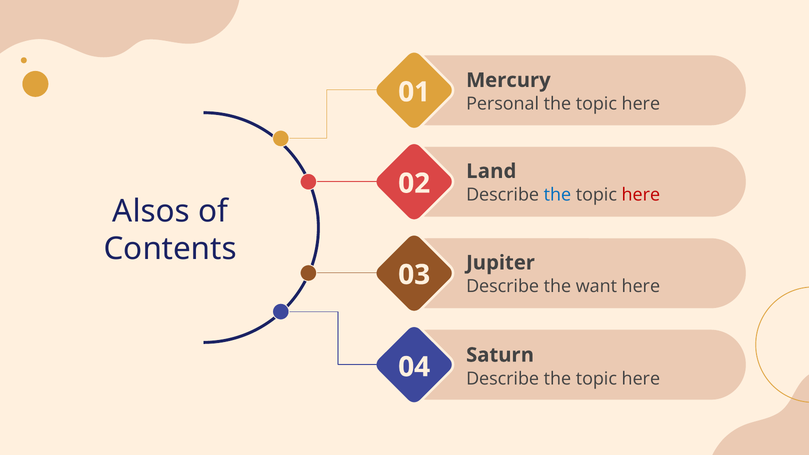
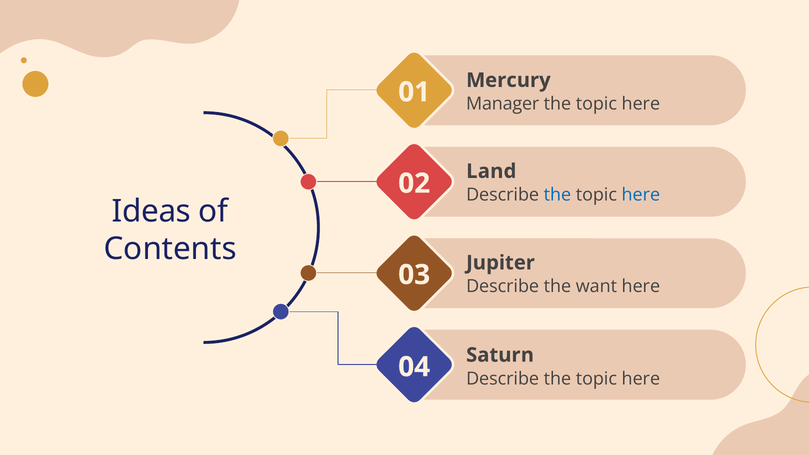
Personal: Personal -> Manager
here at (641, 195) colour: red -> blue
Alsos: Alsos -> Ideas
